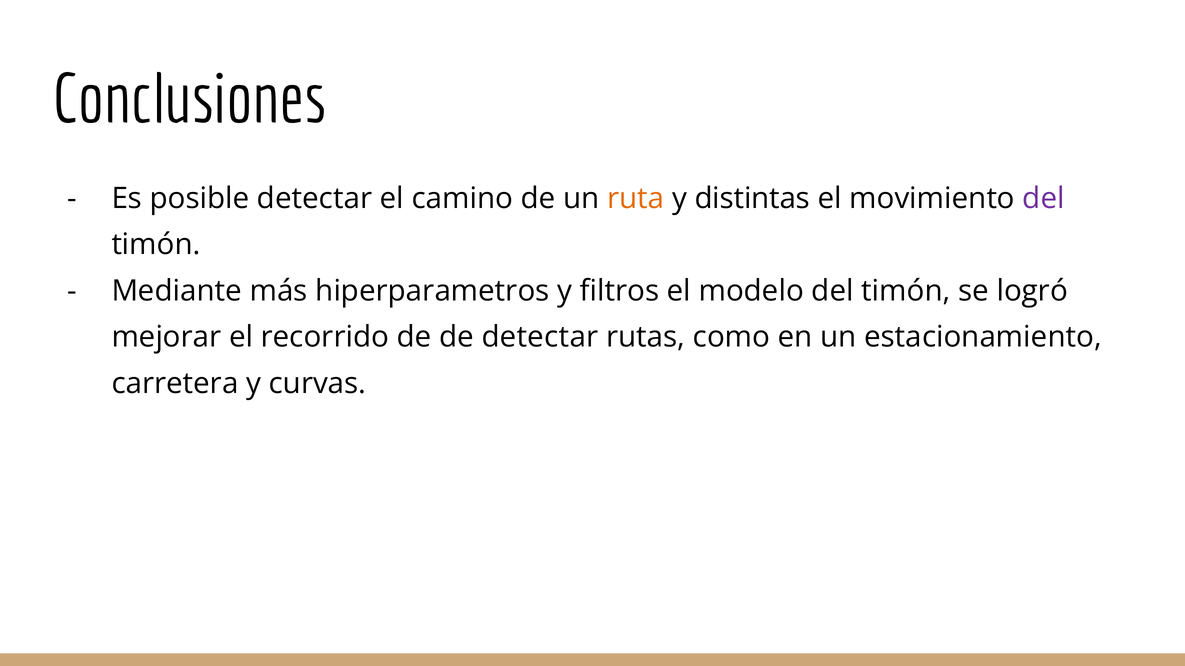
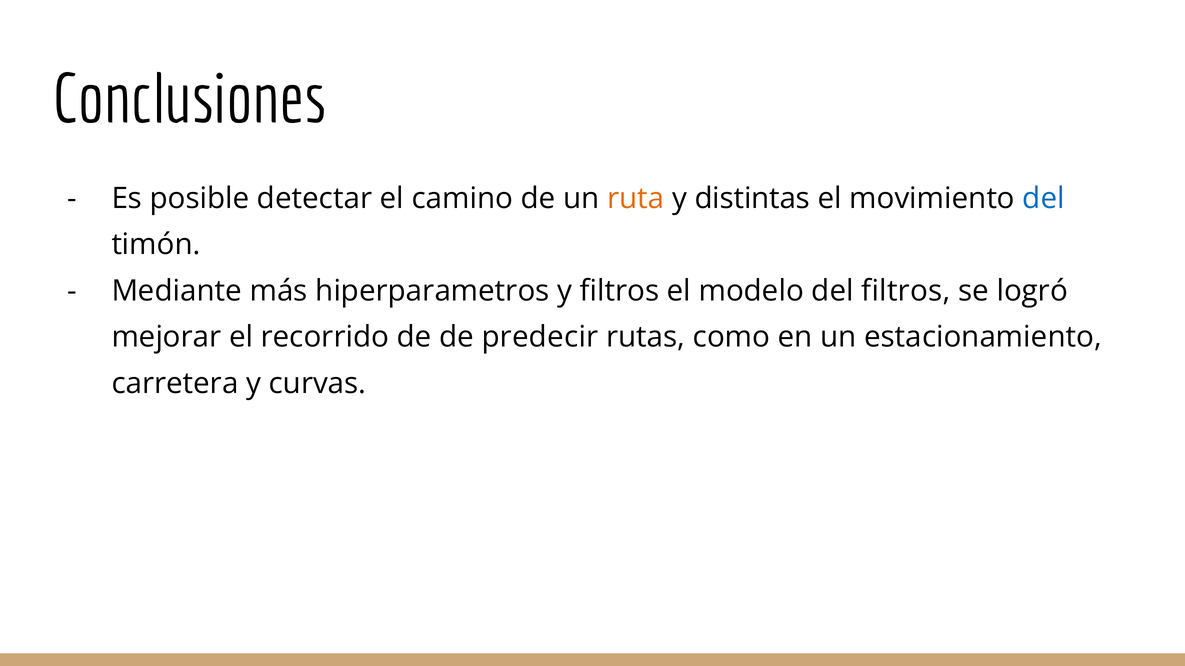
del at (1044, 198) colour: purple -> blue
modelo del timón: timón -> filtros
de detectar: detectar -> predecir
